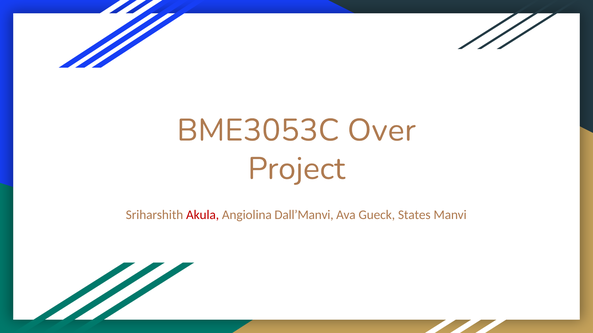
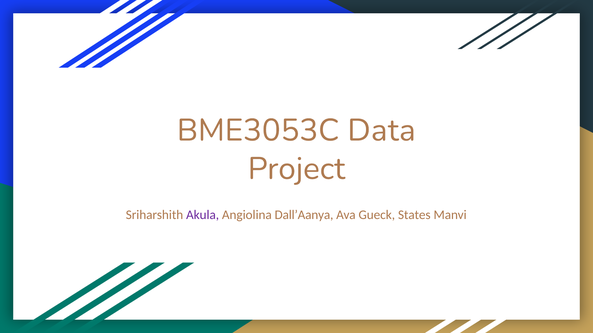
Over: Over -> Data
Akula colour: red -> purple
Dall’Manvi: Dall’Manvi -> Dall’Aanya
